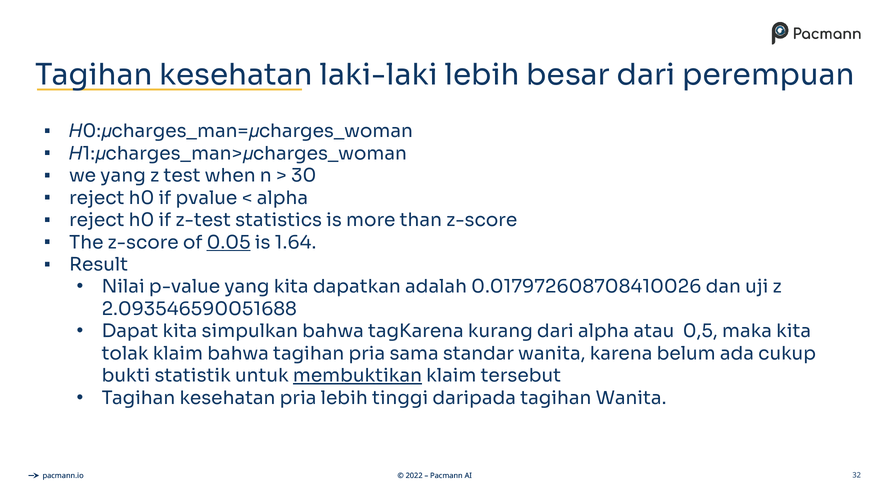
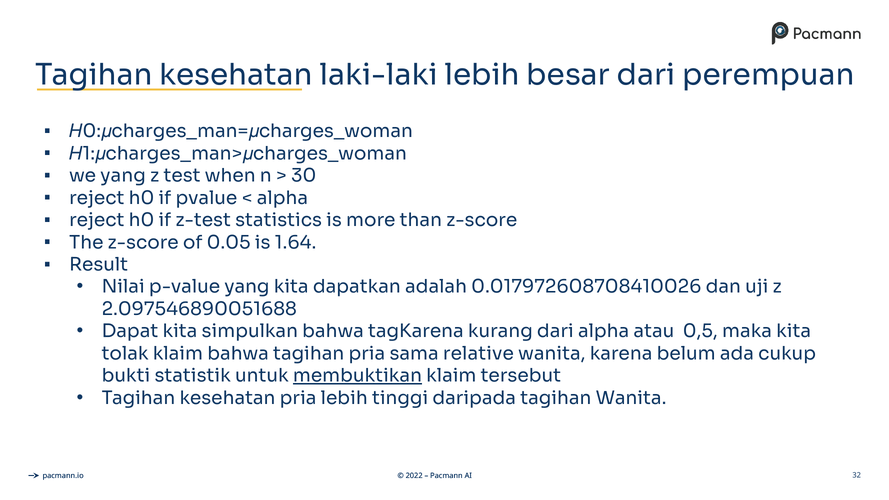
0.05 underline: present -> none
2.093546590051688: 2.093546590051688 -> 2.097546890051688
standar: standar -> relative
